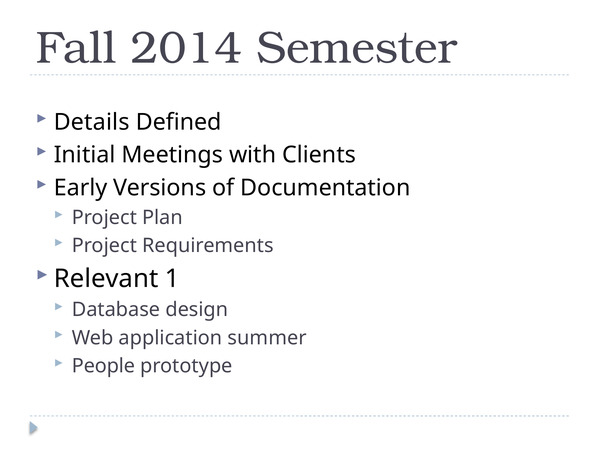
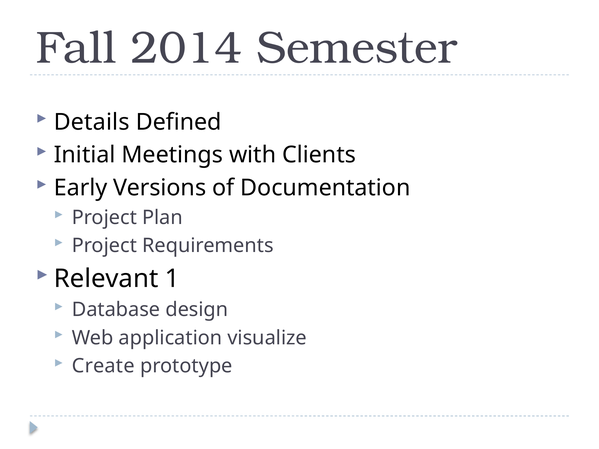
summer: summer -> visualize
People: People -> Create
